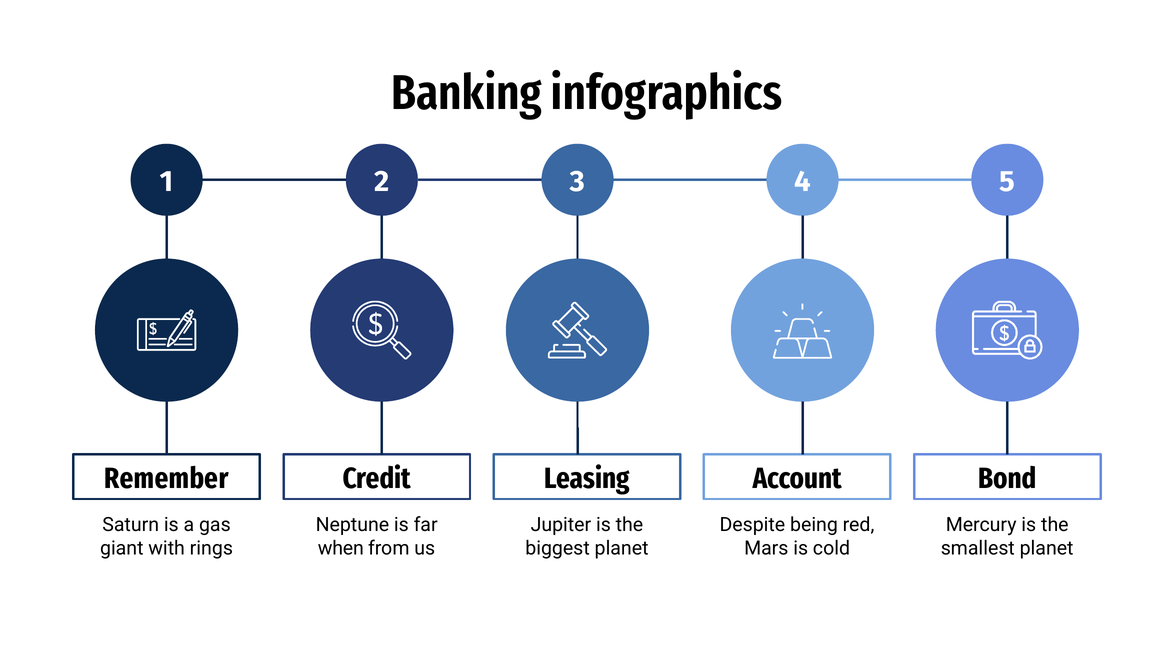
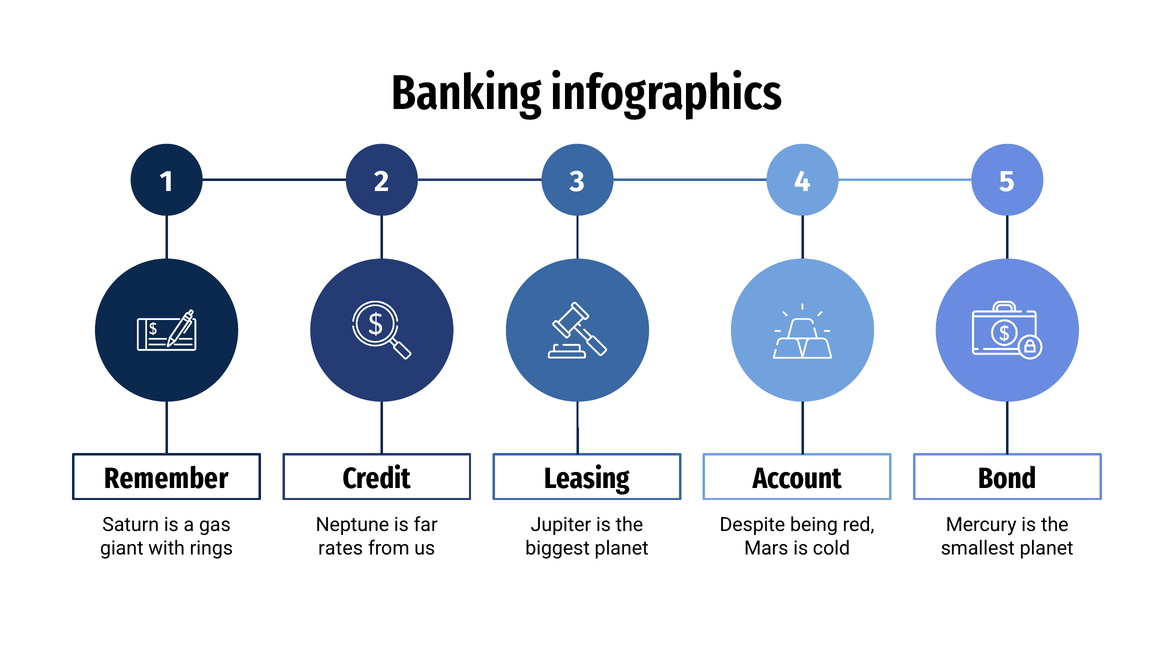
when: when -> rates
